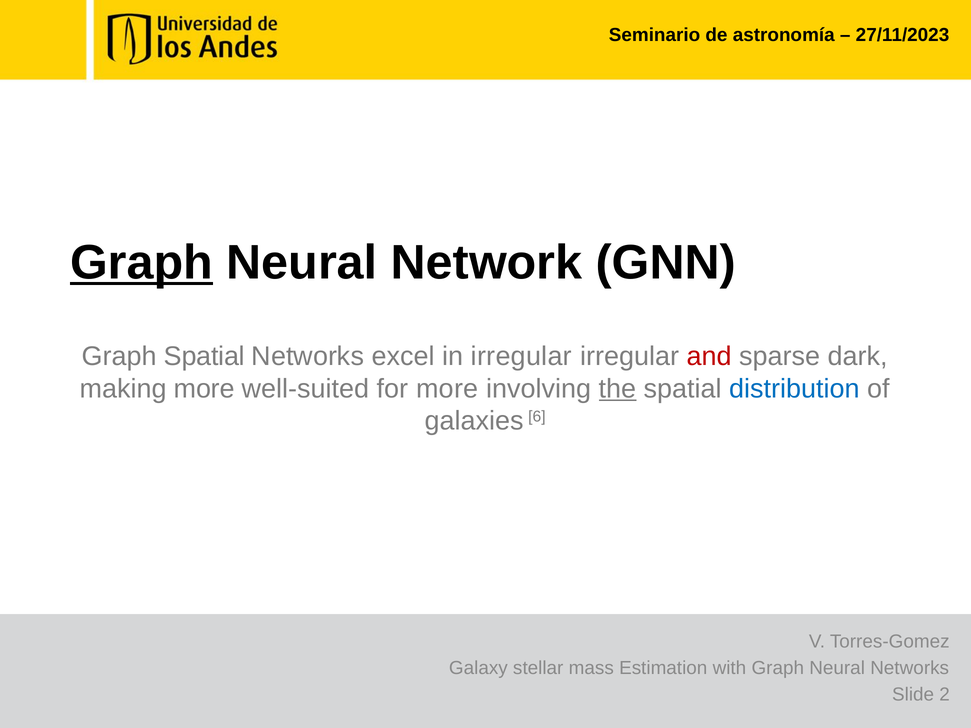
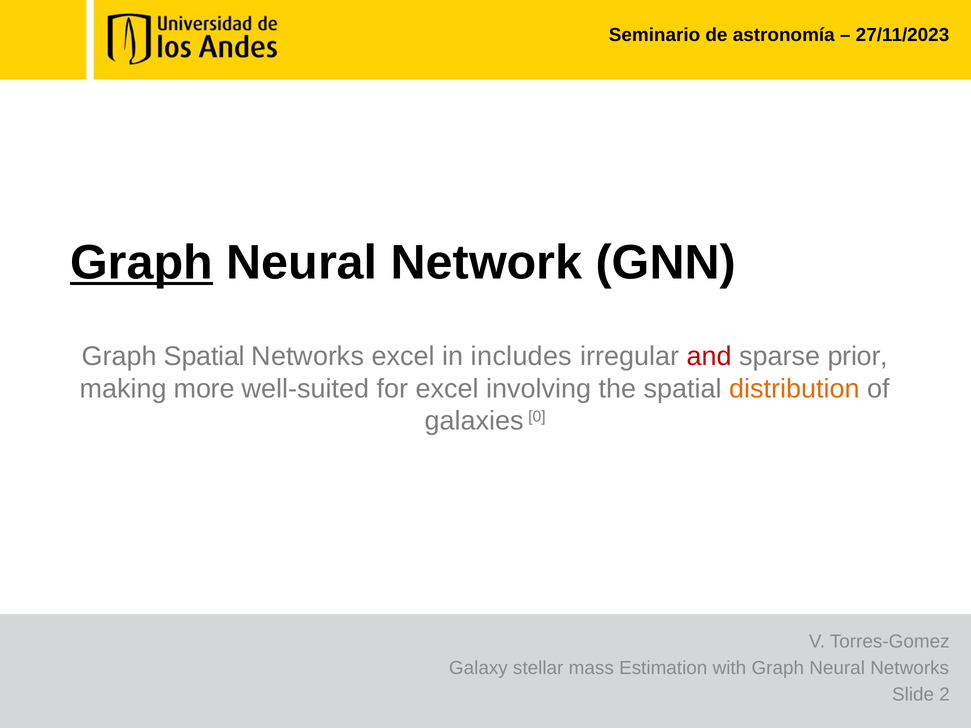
in irregular: irregular -> includes
dark: dark -> prior
for more: more -> excel
the underline: present -> none
distribution colour: blue -> orange
6: 6 -> 0
